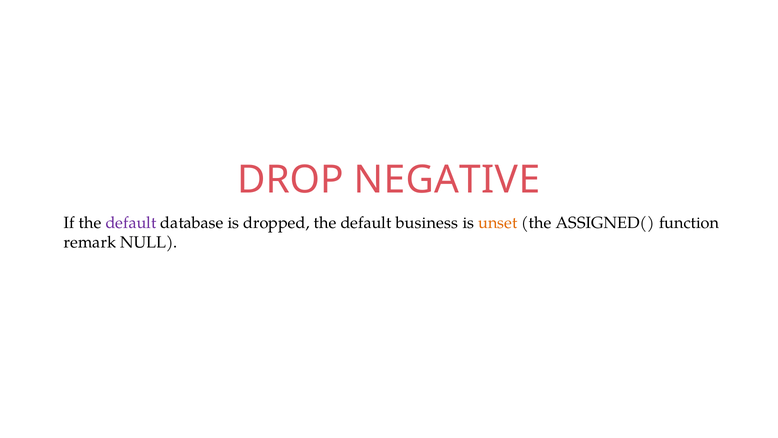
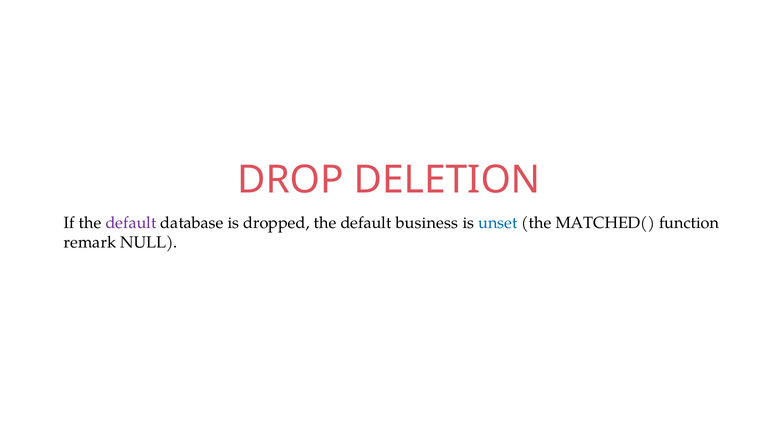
NEGATIVE: NEGATIVE -> DELETION
unset colour: orange -> blue
ASSIGNED(: ASSIGNED( -> MATCHED(
